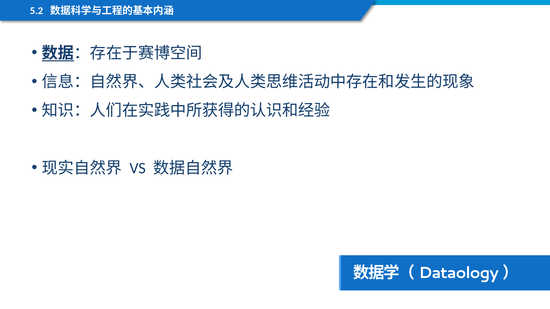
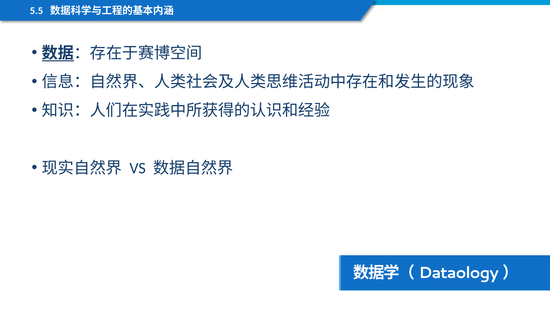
5.2: 5.2 -> 5.5
